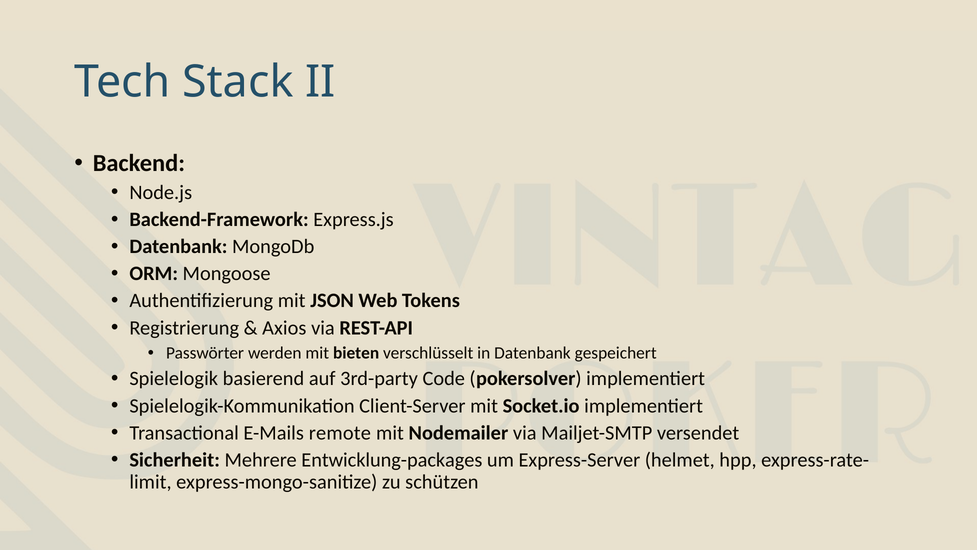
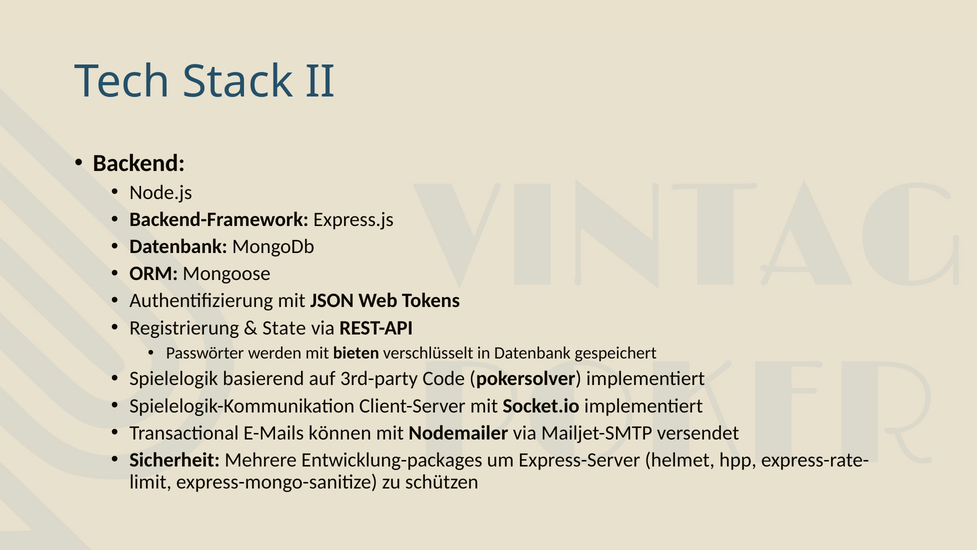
Axios: Axios -> State
remote: remote -> können
